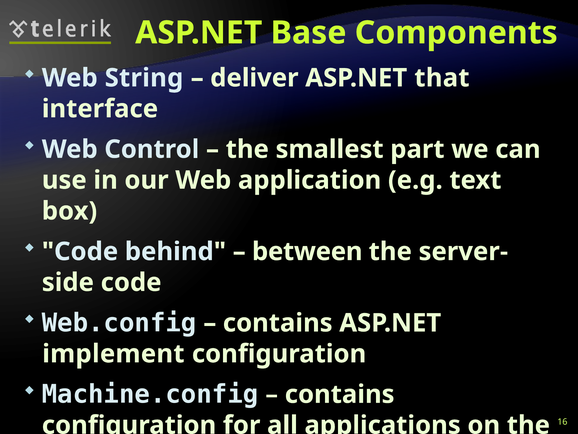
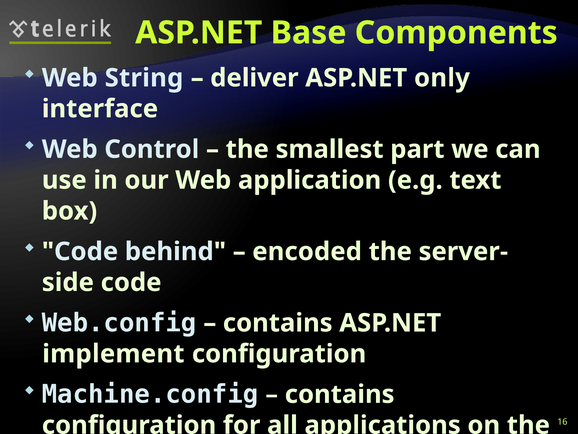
that: that -> only
between: between -> encoded
